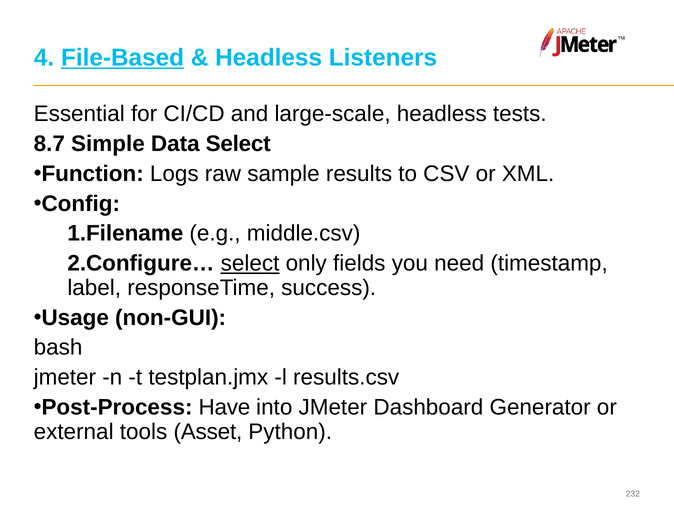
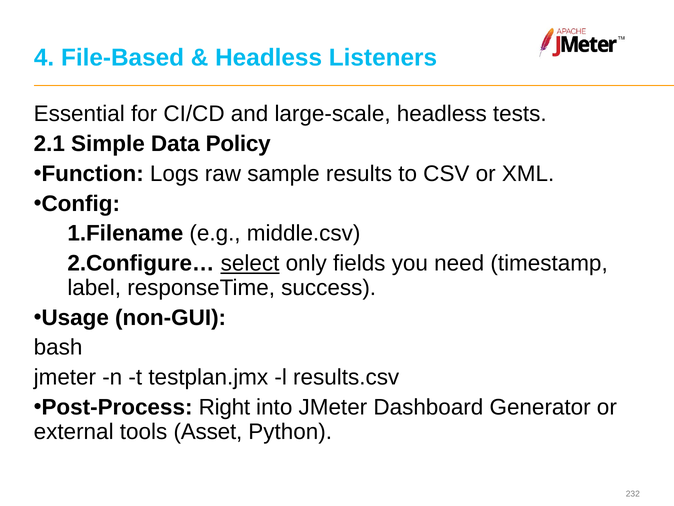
File‐Based underline: present -> none
8.7: 8.7 -> 2.1
Data Select: Select -> Policy
Have: Have -> Right
